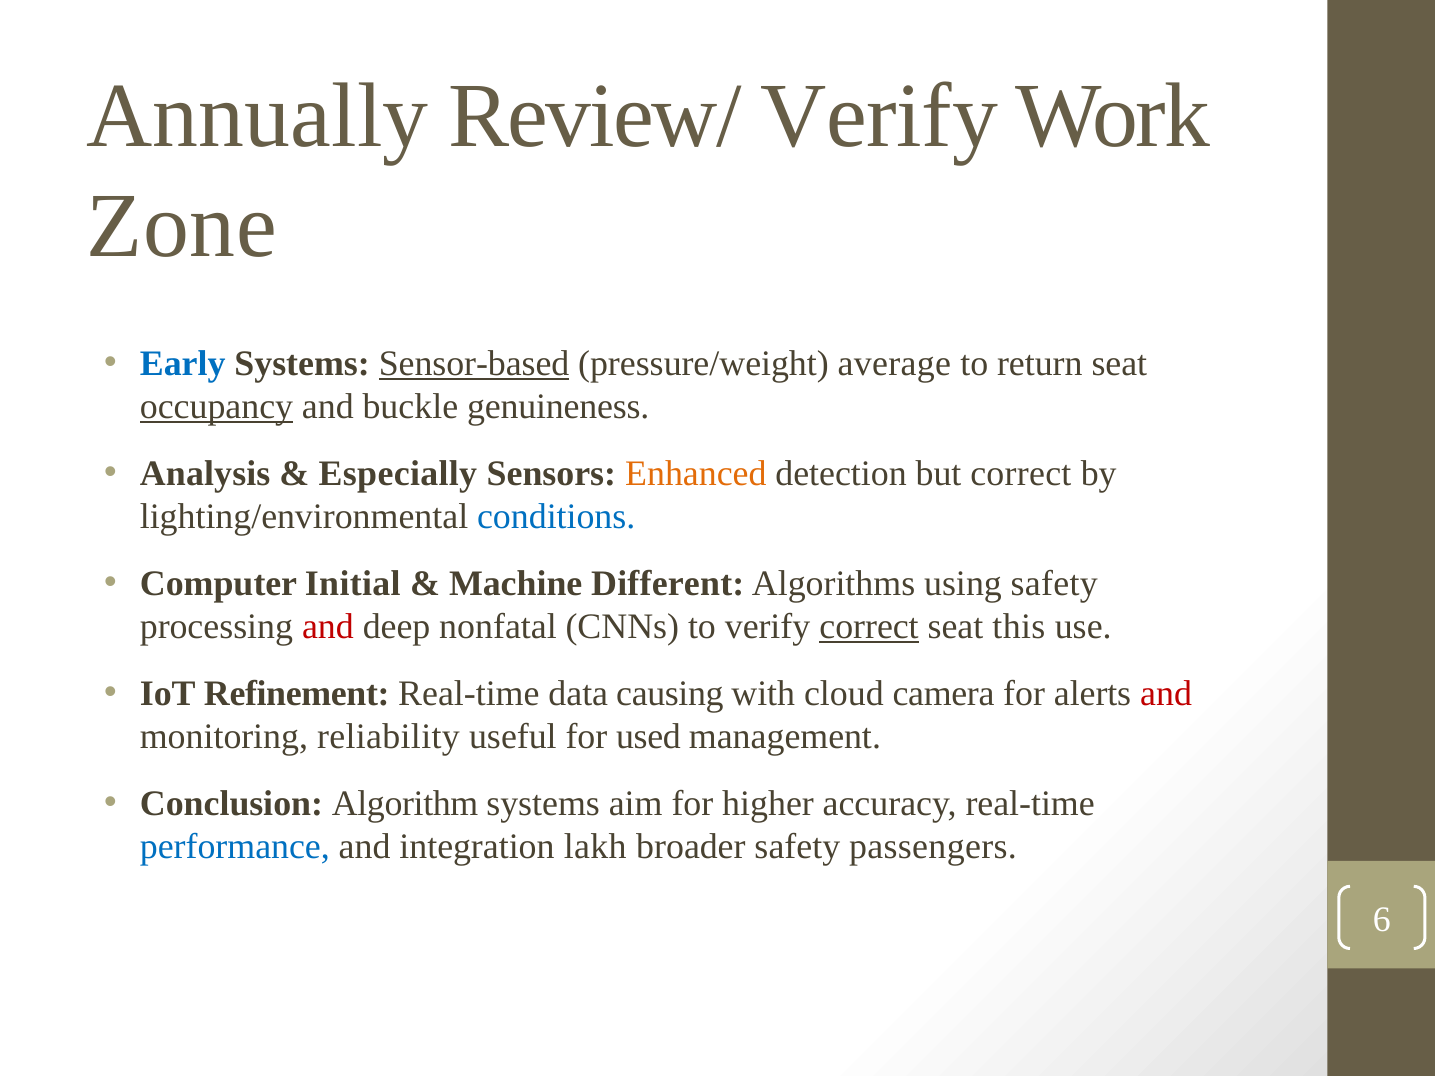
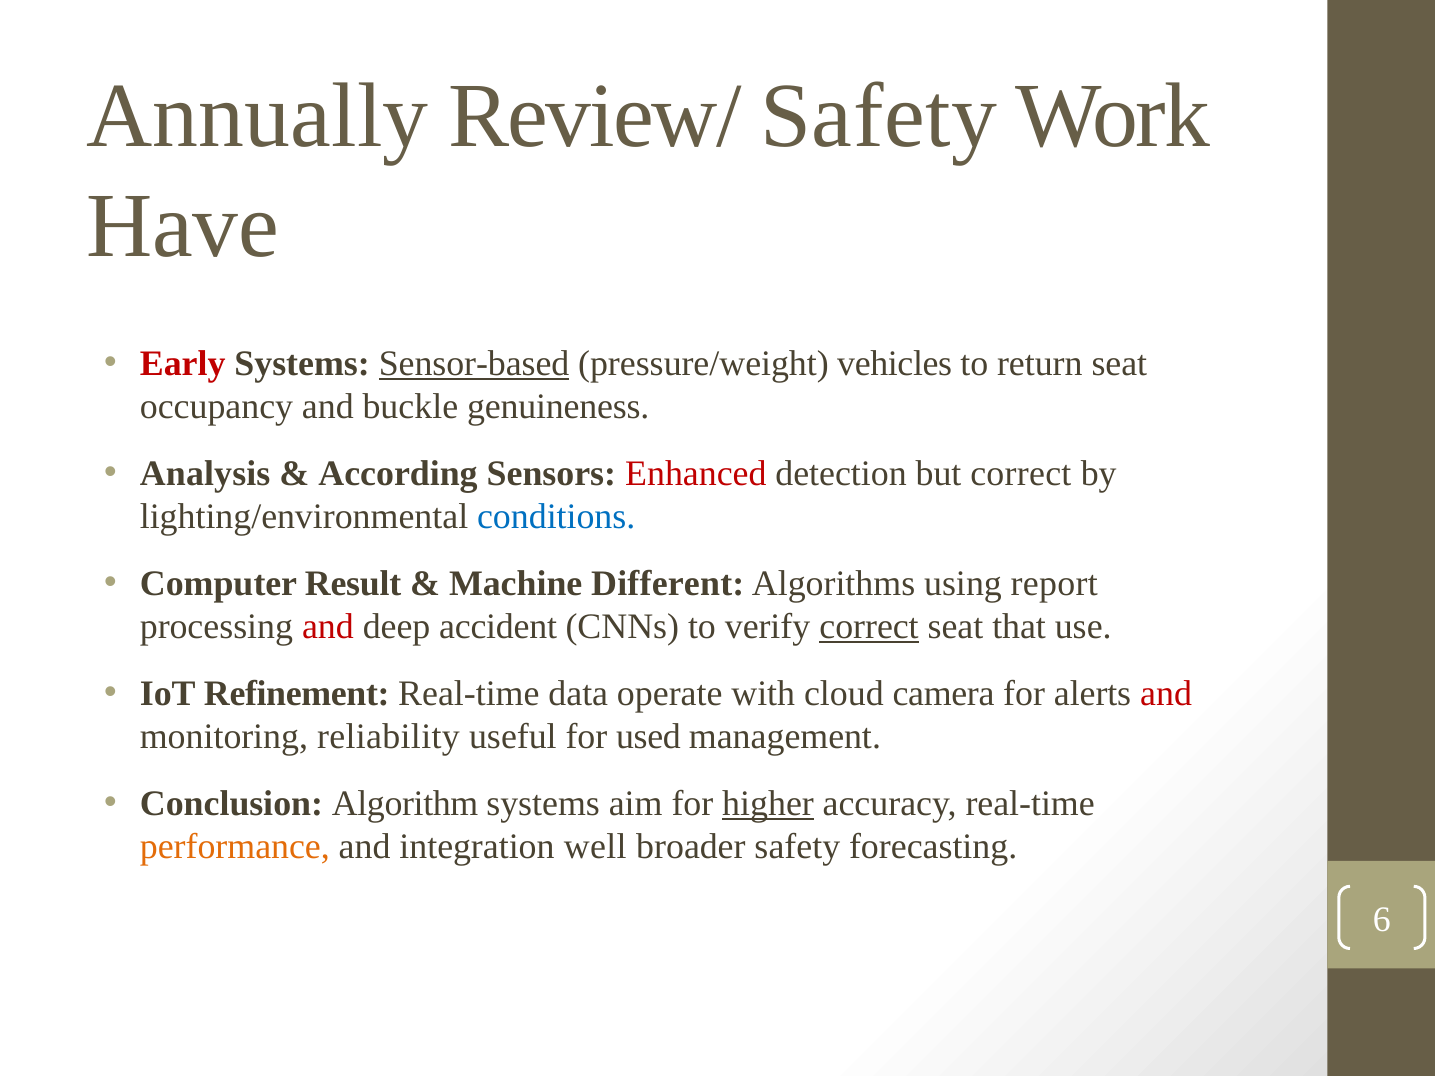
Review/ Verify: Verify -> Safety
Zone: Zone -> Have
Early colour: blue -> red
average: average -> vehicles
occupancy underline: present -> none
Especially: Especially -> According
Enhanced colour: orange -> red
Initial: Initial -> Result
using safety: safety -> report
nonfatal: nonfatal -> accident
this: this -> that
causing: causing -> operate
higher underline: none -> present
performance colour: blue -> orange
lakh: lakh -> well
passengers: passengers -> forecasting
